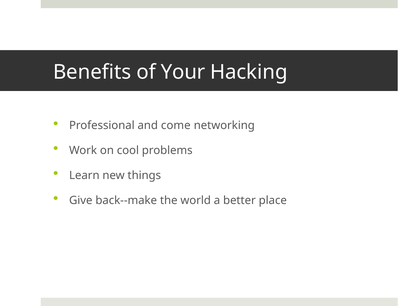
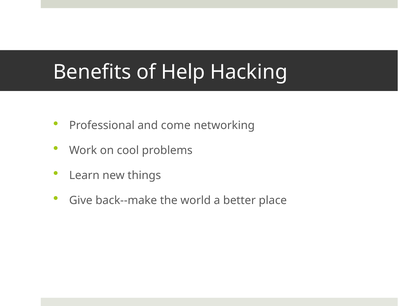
Your: Your -> Help
